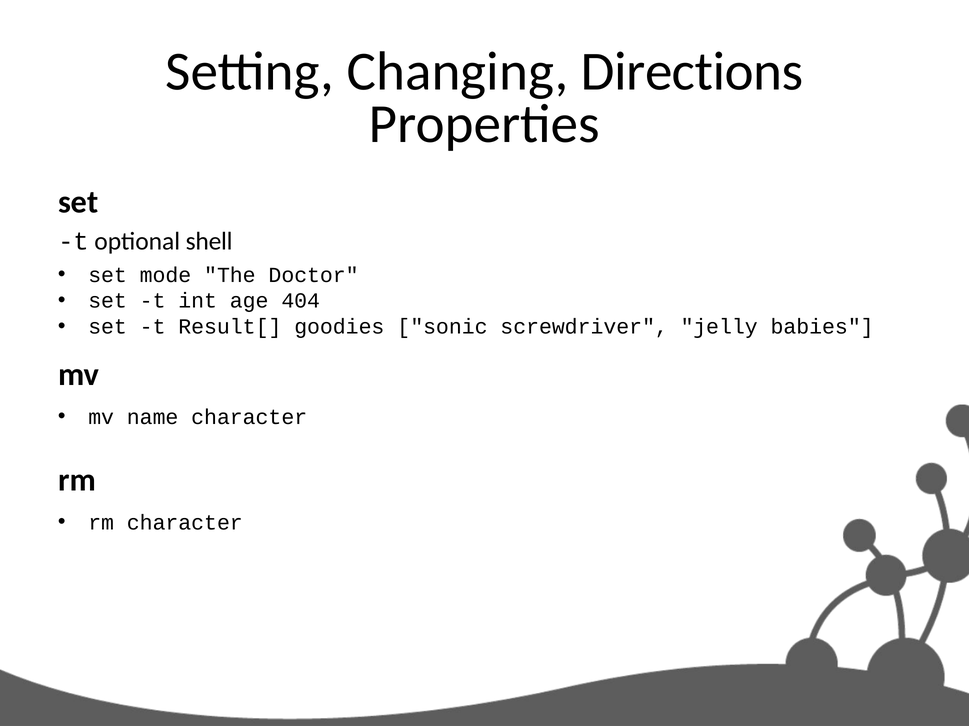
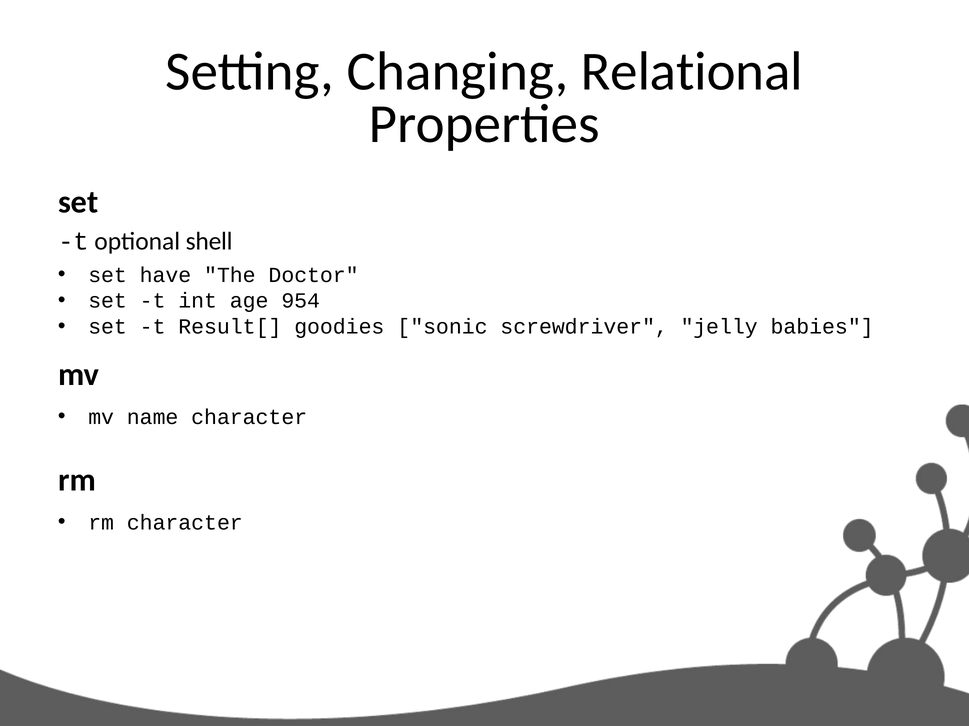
Directions: Directions -> Relational
mode: mode -> have
404: 404 -> 954
